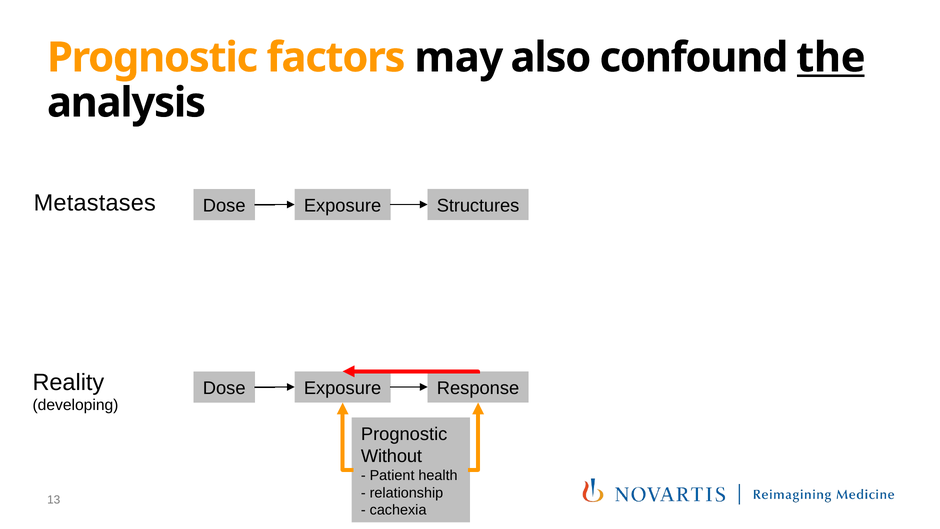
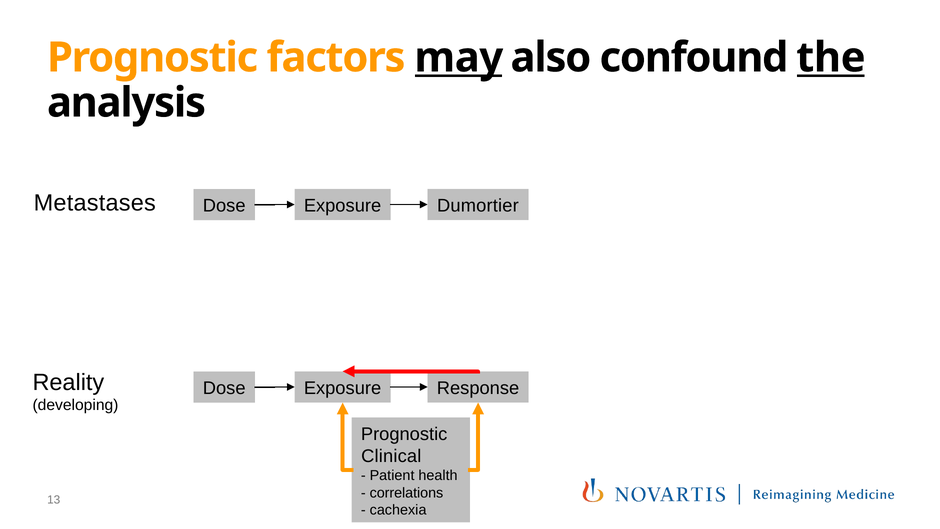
may underline: none -> present
Structures: Structures -> Dumortier
Without: Without -> Clinical
relationship: relationship -> correlations
